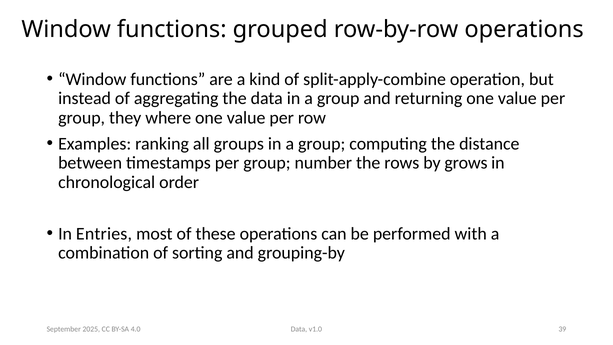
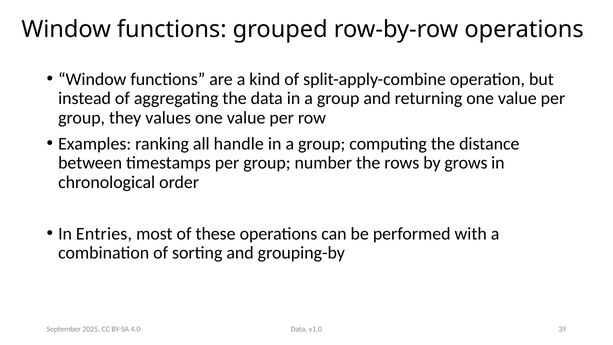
where: where -> values
groups: groups -> handle
